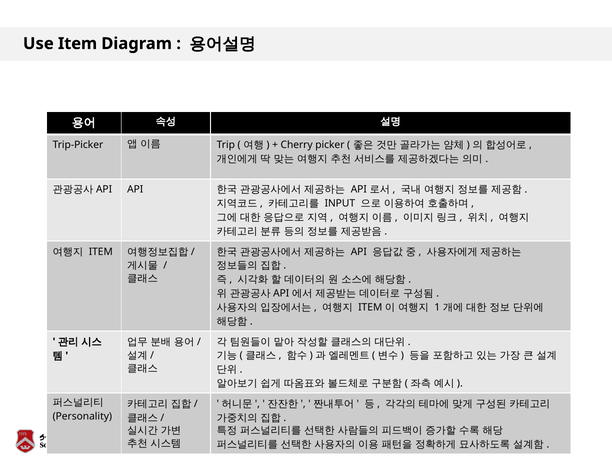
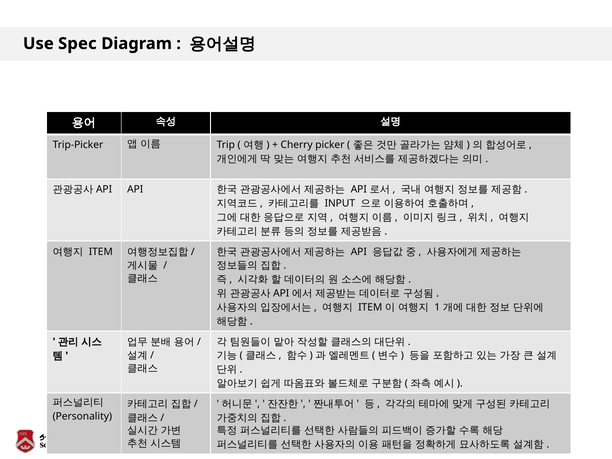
Use Item: Item -> Spec
